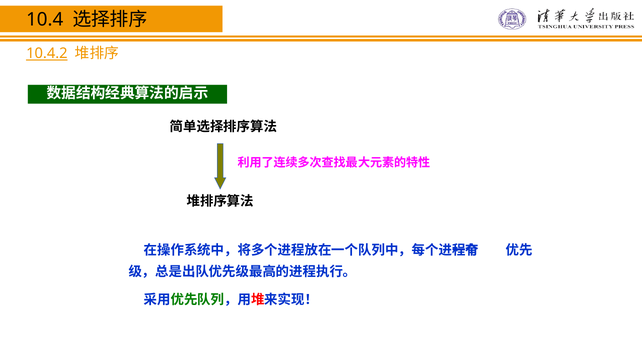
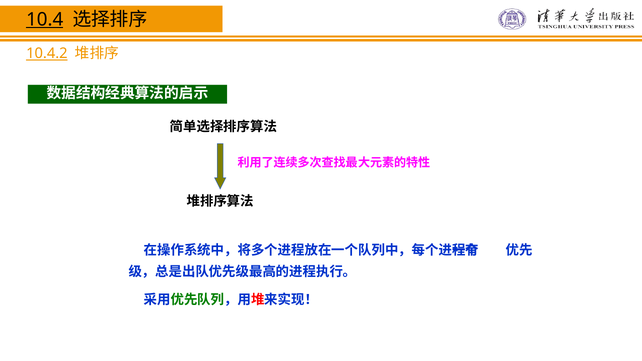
10.4 underline: none -> present
